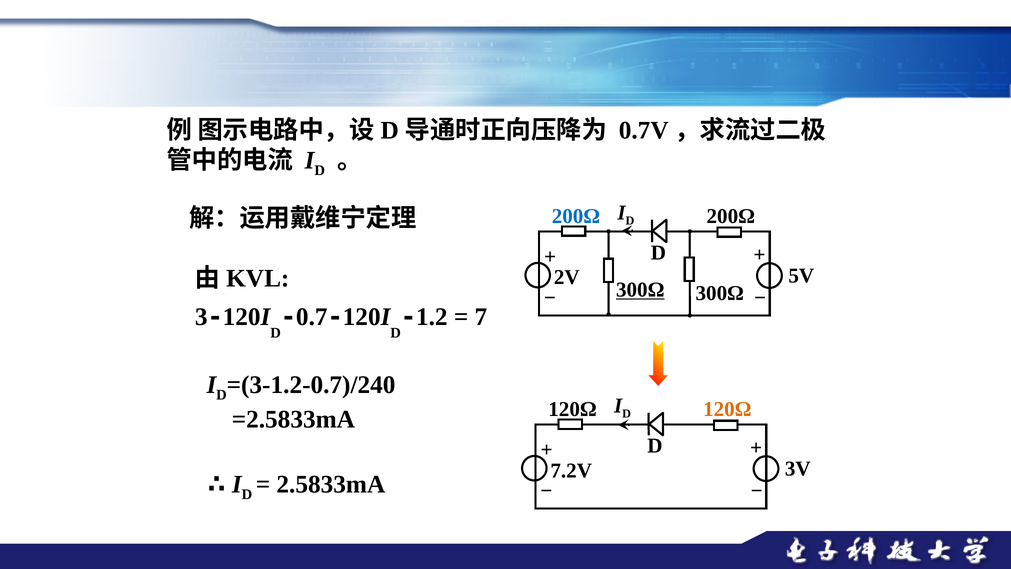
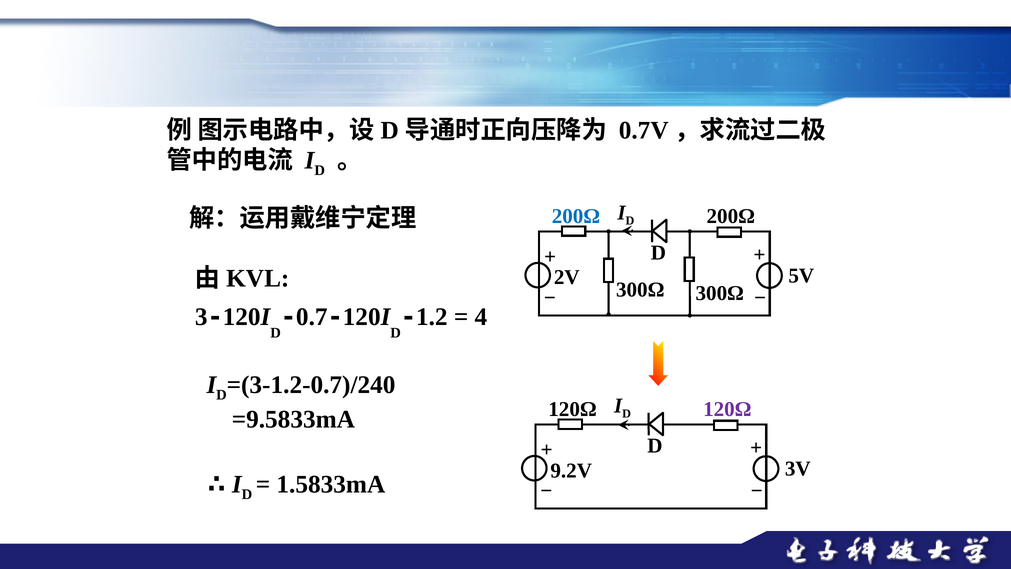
300Ω at (640, 290) underline: present -> none
7: 7 -> 4
120Ω at (727, 409) colour: orange -> purple
=2.5833mA: =2.5833mA -> =9.5833mA
7.2V: 7.2V -> 9.2V
2.5833mA: 2.5833mA -> 1.5833mA
